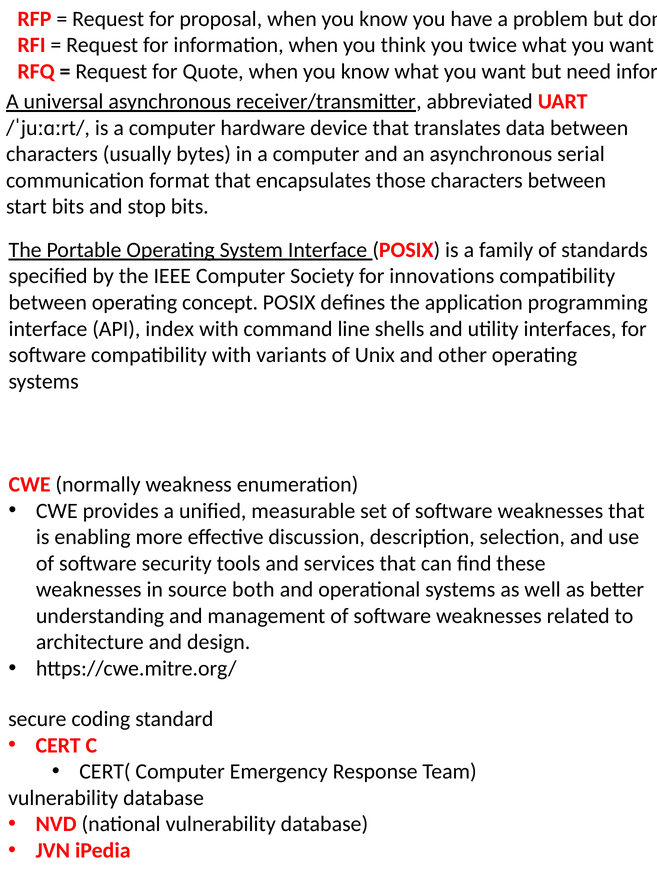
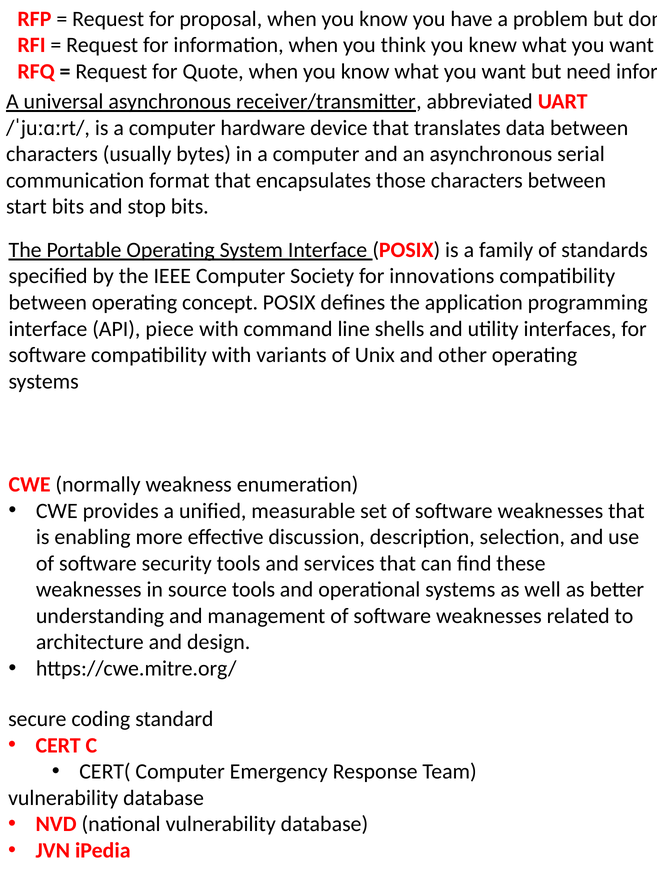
twice: twice -> knew
index: index -> piece
source both: both -> tools
